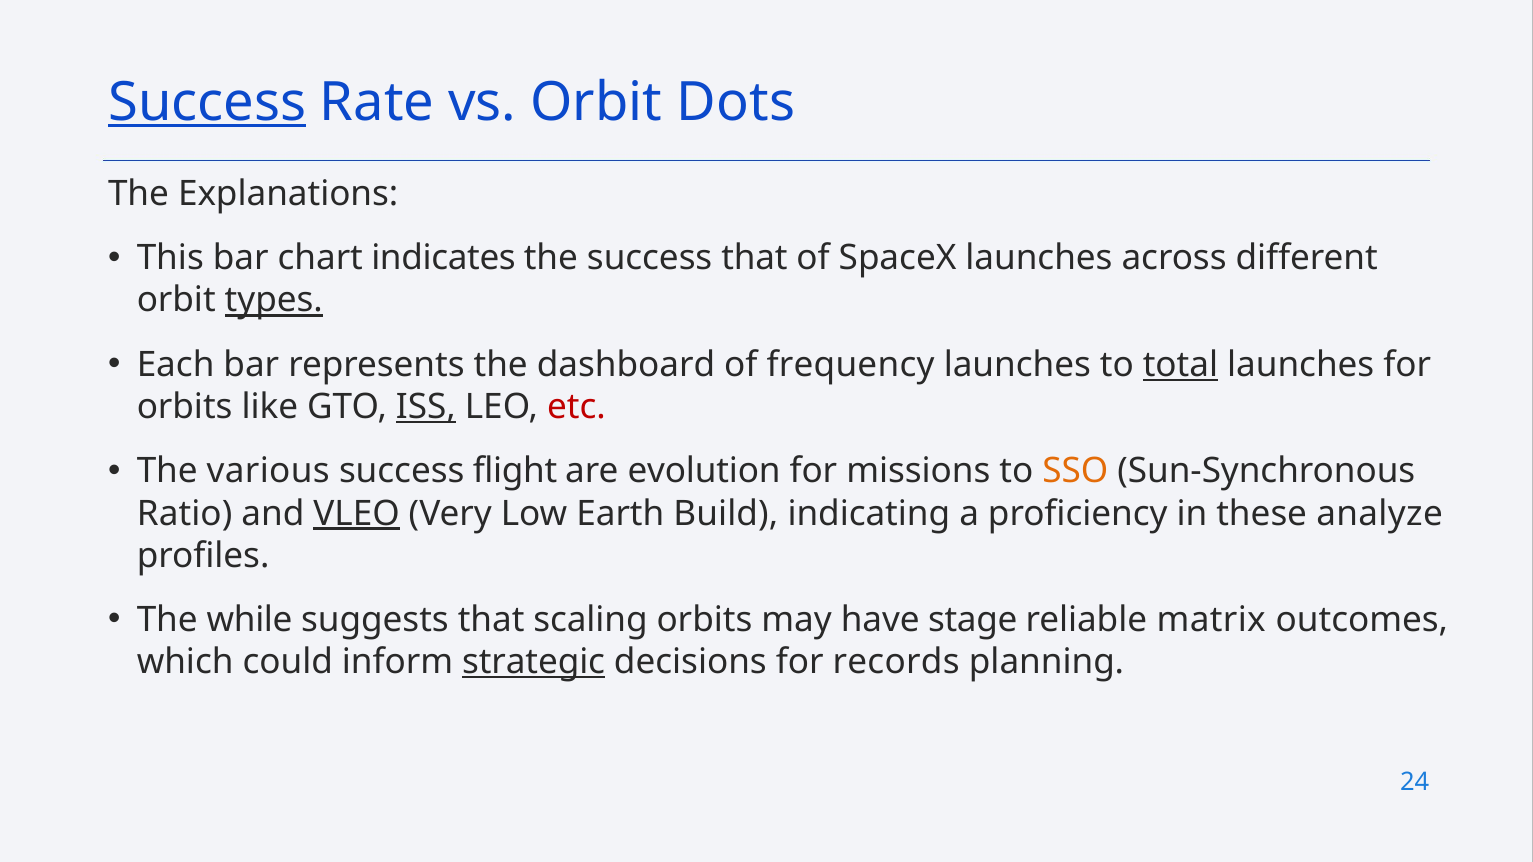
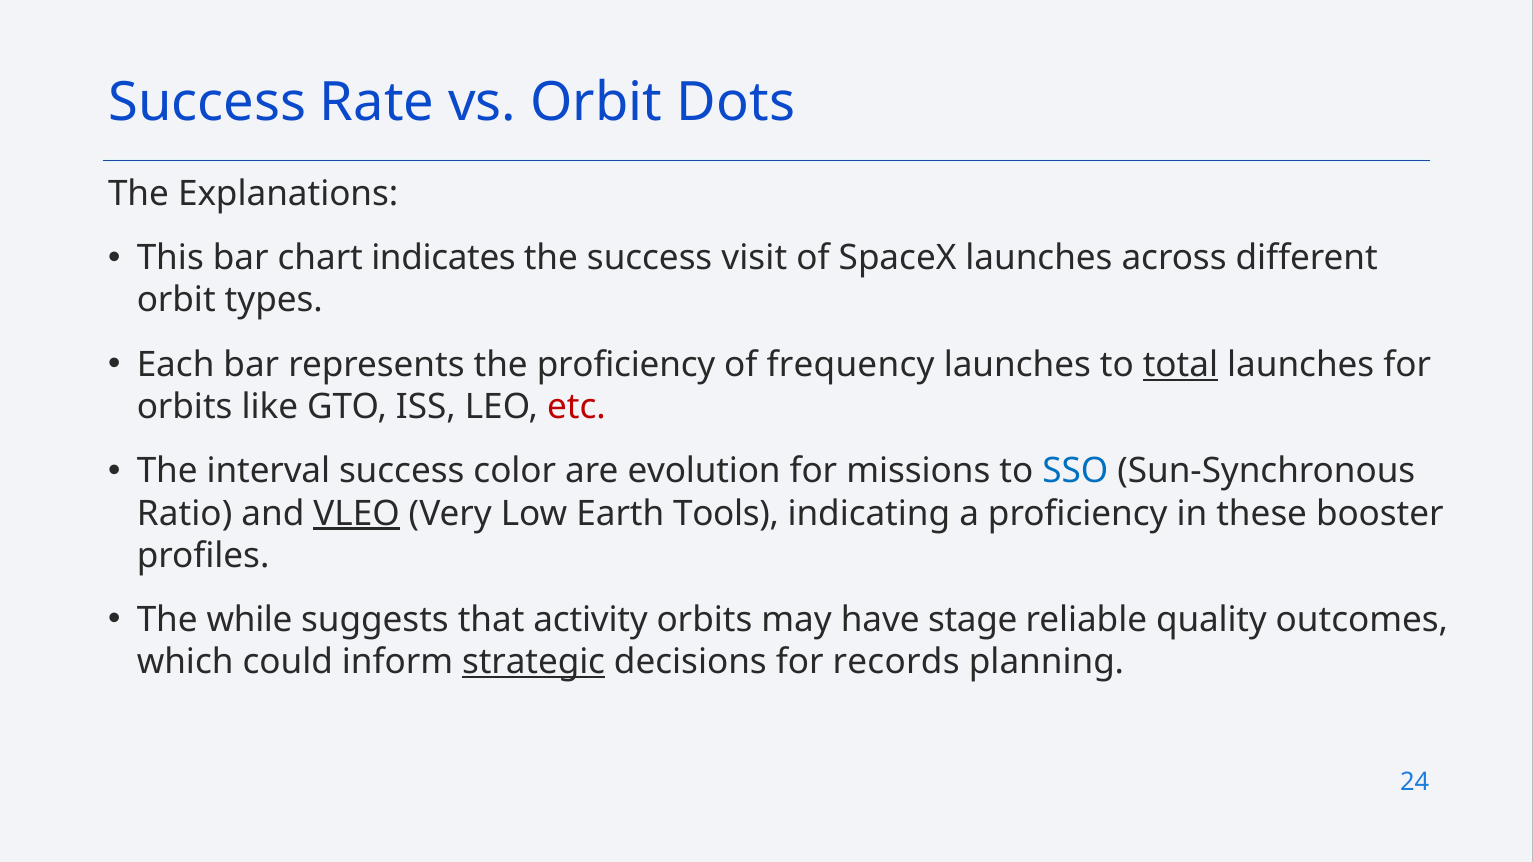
Success at (207, 102) underline: present -> none
success that: that -> visit
types underline: present -> none
the dashboard: dashboard -> proficiency
ISS underline: present -> none
various: various -> interval
flight: flight -> color
SSO colour: orange -> blue
Build: Build -> Tools
analyze: analyze -> booster
scaling: scaling -> activity
matrix: matrix -> quality
